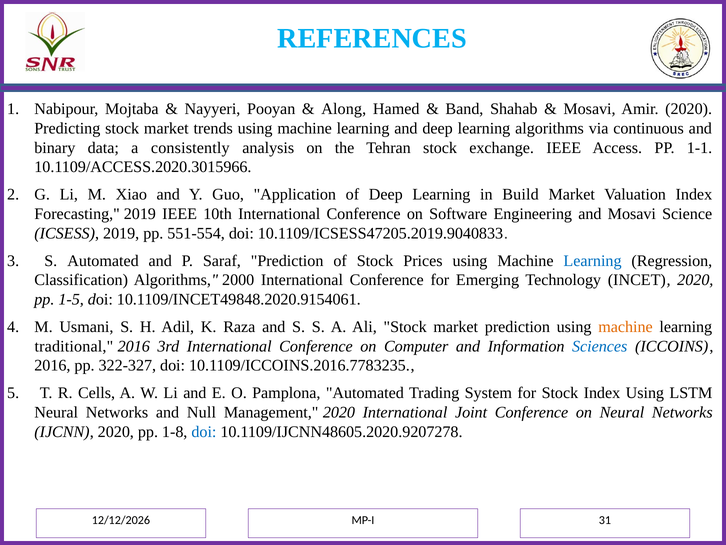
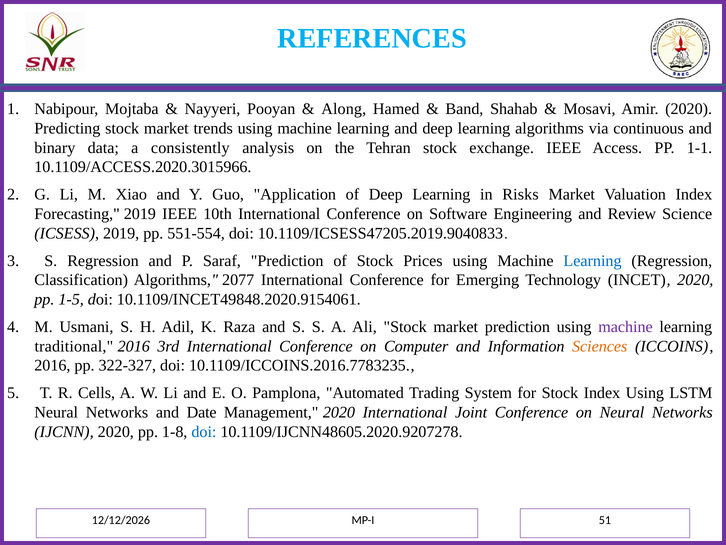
Build: Build -> Risks
and Mosavi: Mosavi -> Review
S Automated: Automated -> Regression
2000: 2000 -> 2077
machine at (625, 327) colour: orange -> purple
Sciences colour: blue -> orange
Null: Null -> Date
31: 31 -> 51
